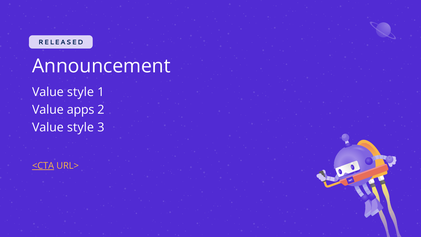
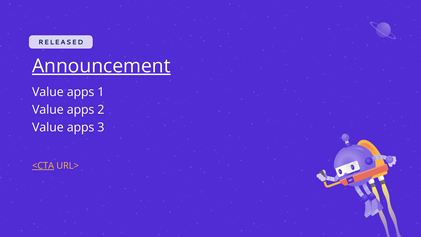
Announcement underline: none -> present
style at (80, 92): style -> apps
style at (80, 127): style -> apps
